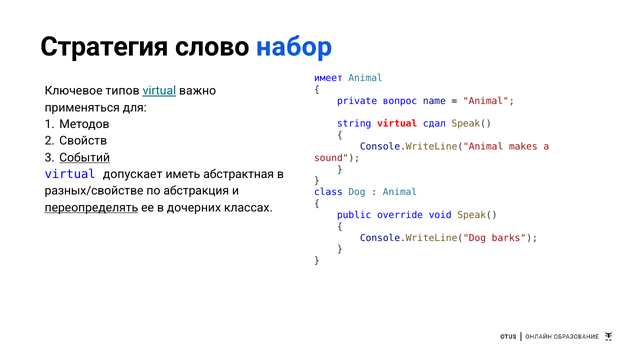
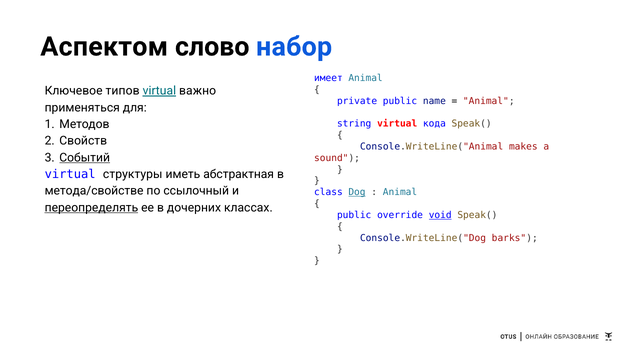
Стратегия: Стратегия -> Аспектом
private вопрос: вопрос -> public
сдал: сдал -> кода
допускает: допускает -> структуры
разных/свойстве: разных/свойстве -> метода/свойстве
абстракция: абстракция -> ссылочный
Dog underline: none -> present
void underline: none -> present
